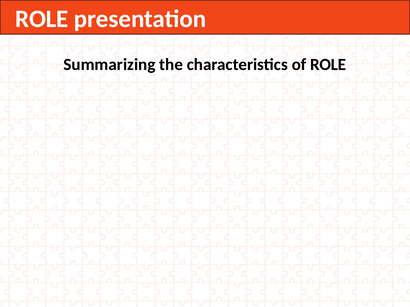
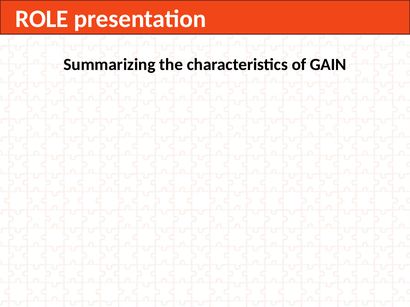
of ROLE: ROLE -> GAIN
